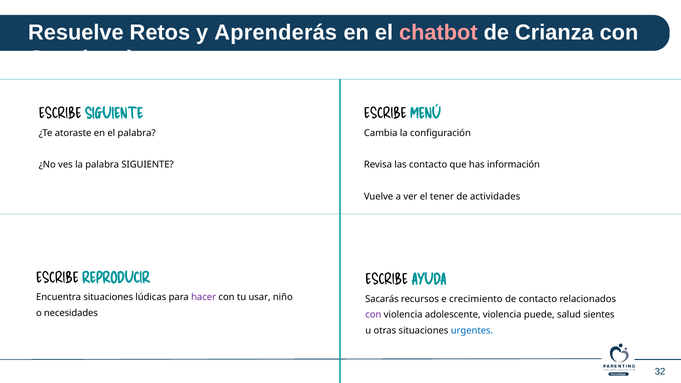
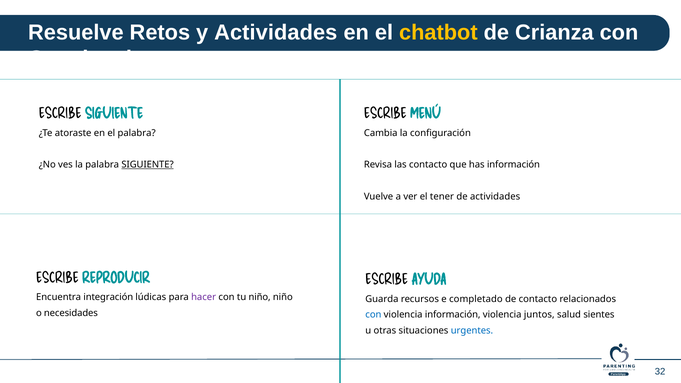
y Aprenderás: Aprenderás -> Actividades
chatbot colour: pink -> yellow
SIGUIENTE at (148, 165) underline: none -> present
Encuentra situaciones: situaciones -> integración
tu usar: usar -> niño
Sacarás: Sacarás -> Guarda
crecimiento: crecimiento -> completado
con at (373, 315) colour: purple -> blue
violencia adolescente: adolescente -> información
puede: puede -> juntos
